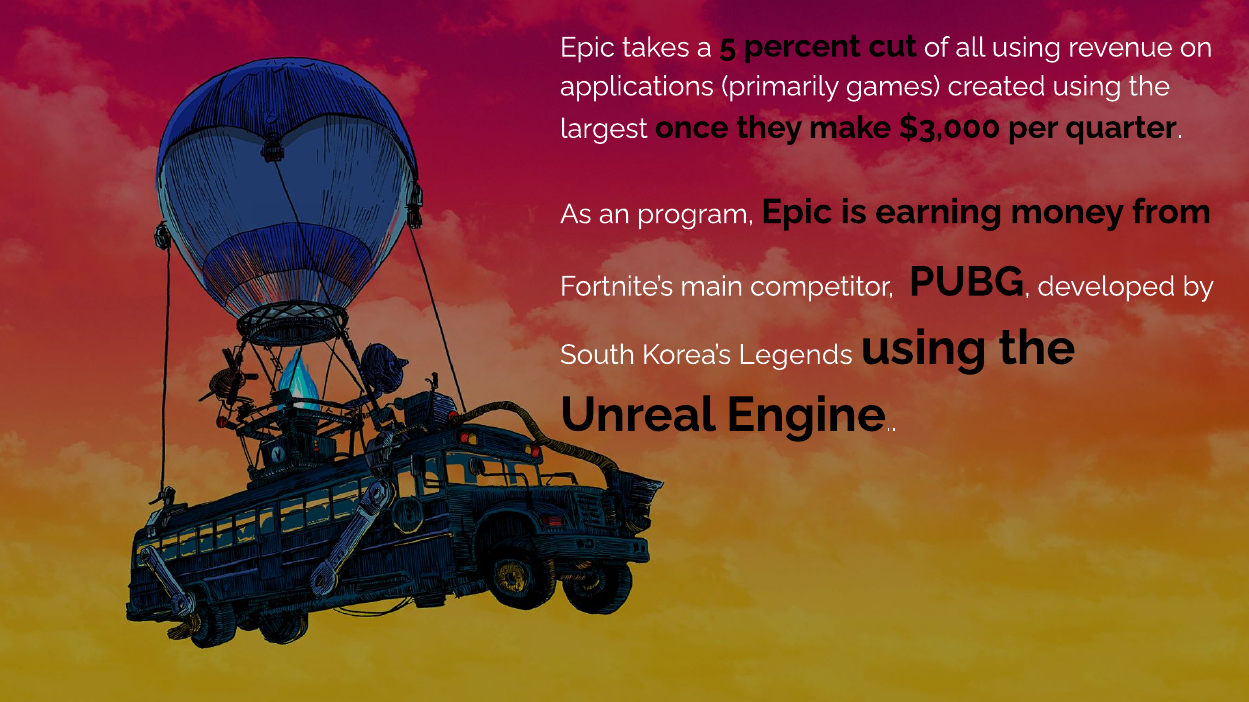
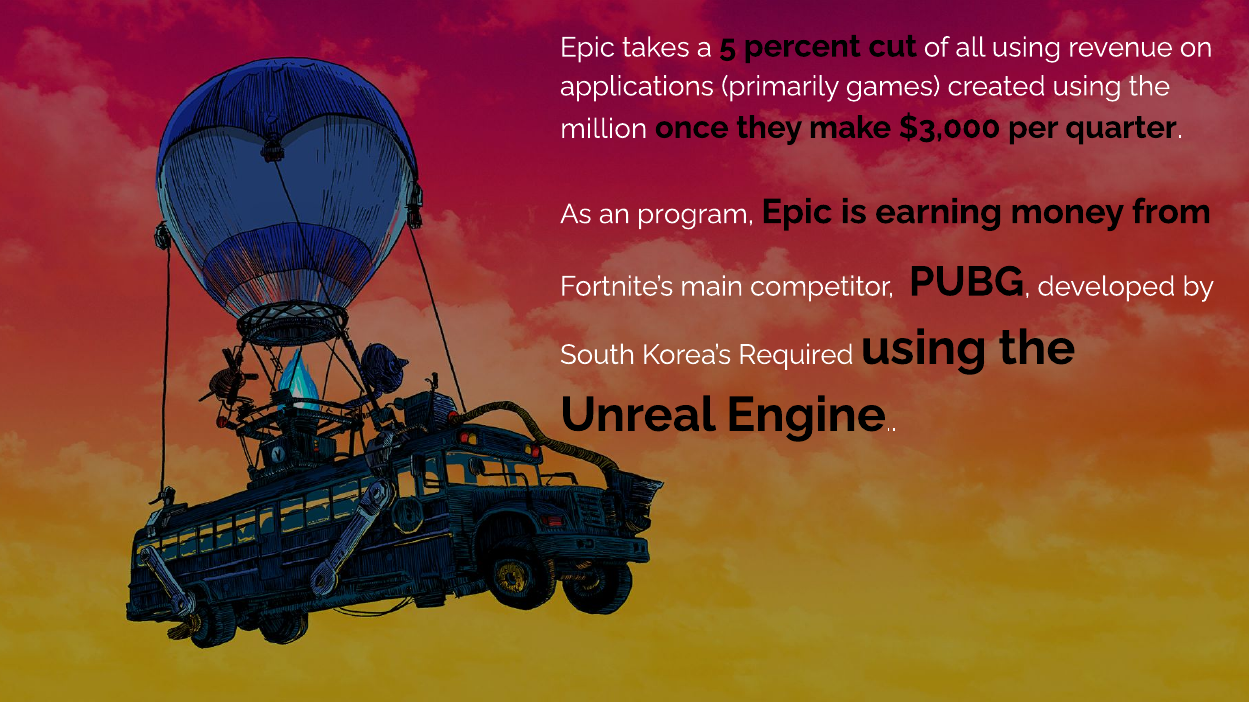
largest: largest -> million
Legends: Legends -> Required
